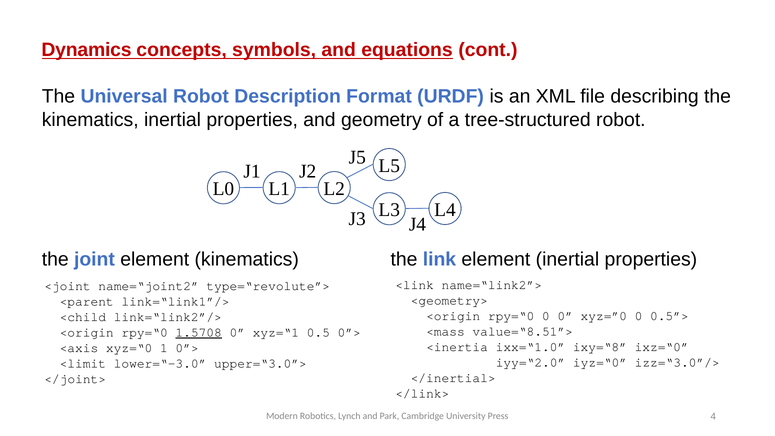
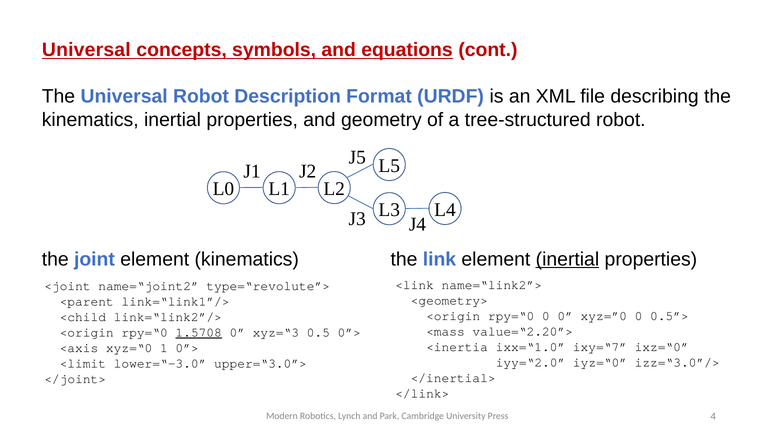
Dynamics at (87, 50): Dynamics -> Universal
inertial at (567, 259) underline: none -> present
value=“8.51”>: value=“8.51”> -> value=“2.20”>
xyz=“1: xyz=“1 -> xyz=“3
ixy=“8: ixy=“8 -> ixy=“7
